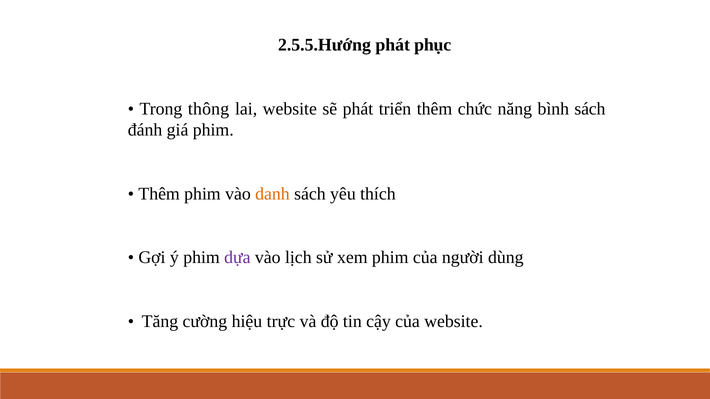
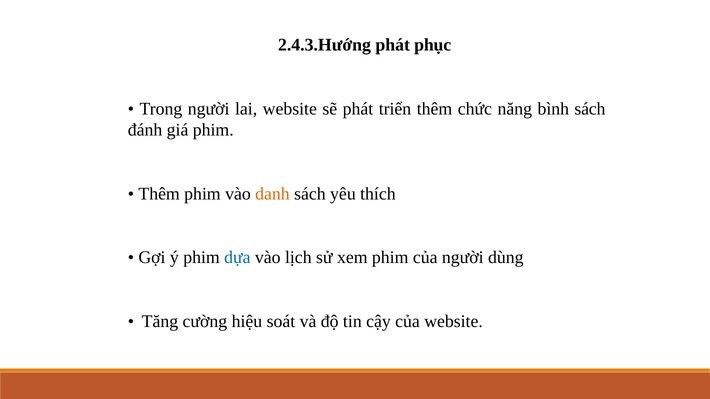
2.5.5.Hướng: 2.5.5.Hướng -> 2.4.3.Hướng
Trong thông: thông -> người
dựa colour: purple -> blue
trực: trực -> soát
